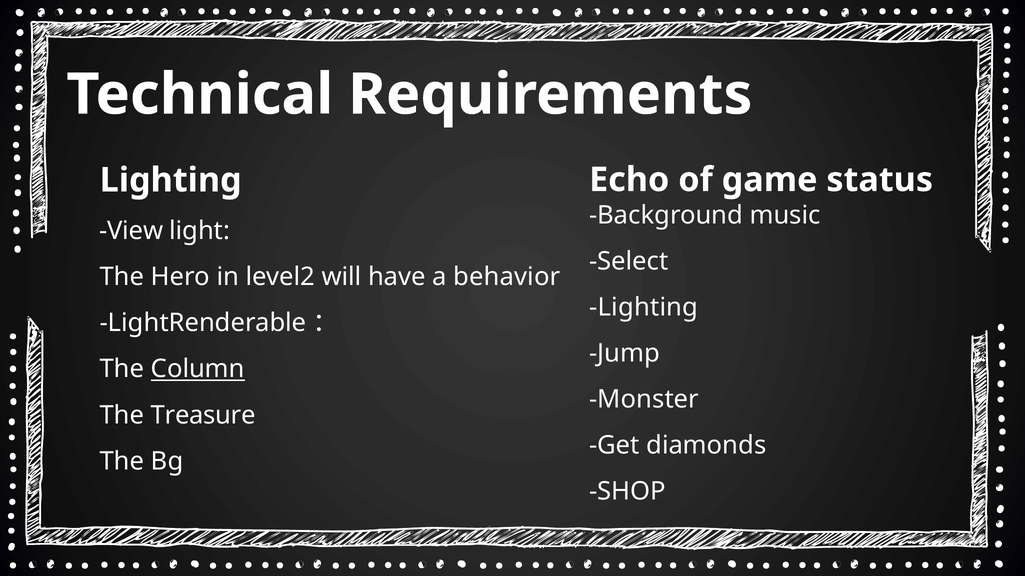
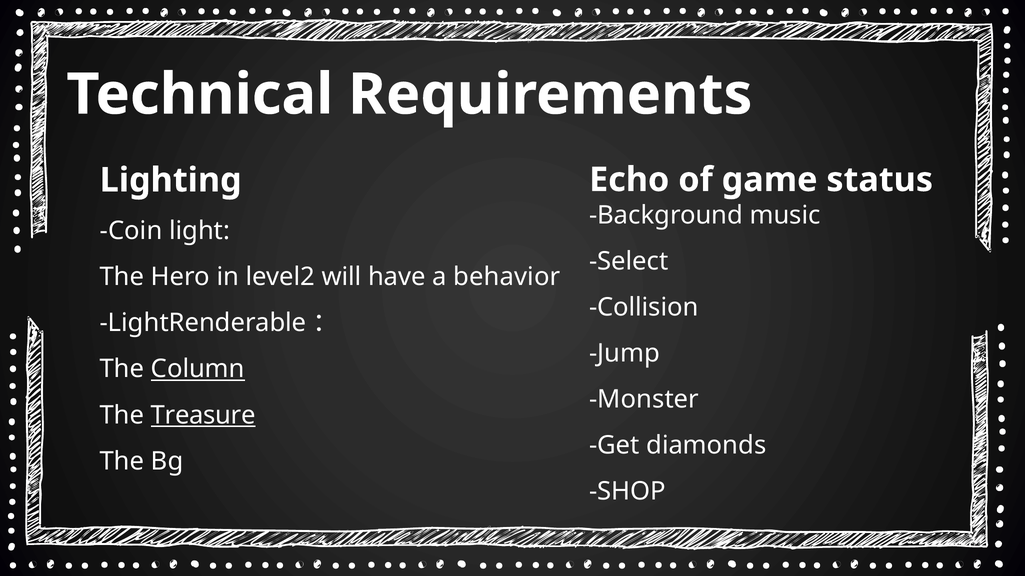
View: View -> Coin
Lighting at (644, 308): Lighting -> Collision
Treasure underline: none -> present
